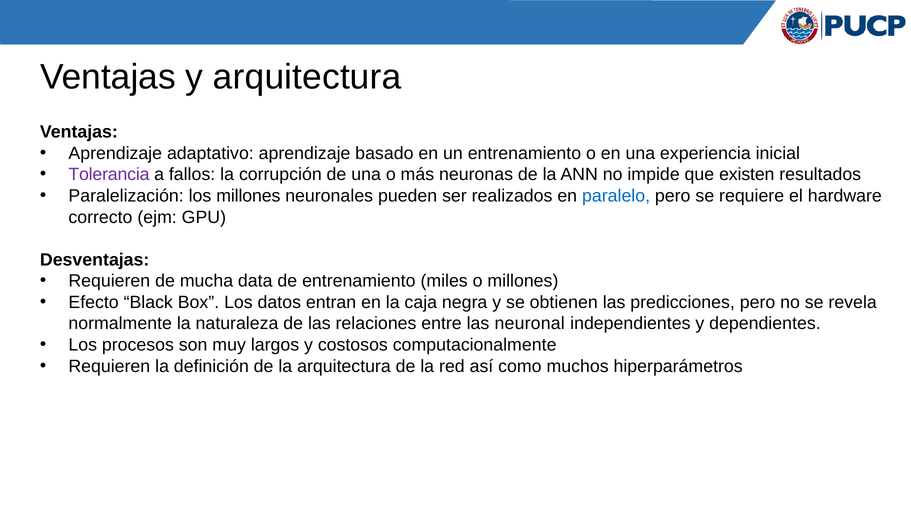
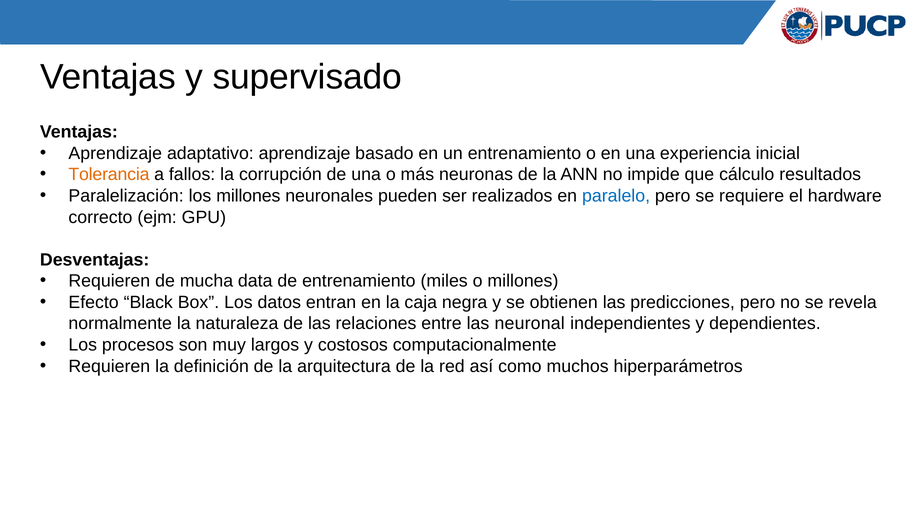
y arquitectura: arquitectura -> supervisado
Tolerancia colour: purple -> orange
existen: existen -> cálculo
